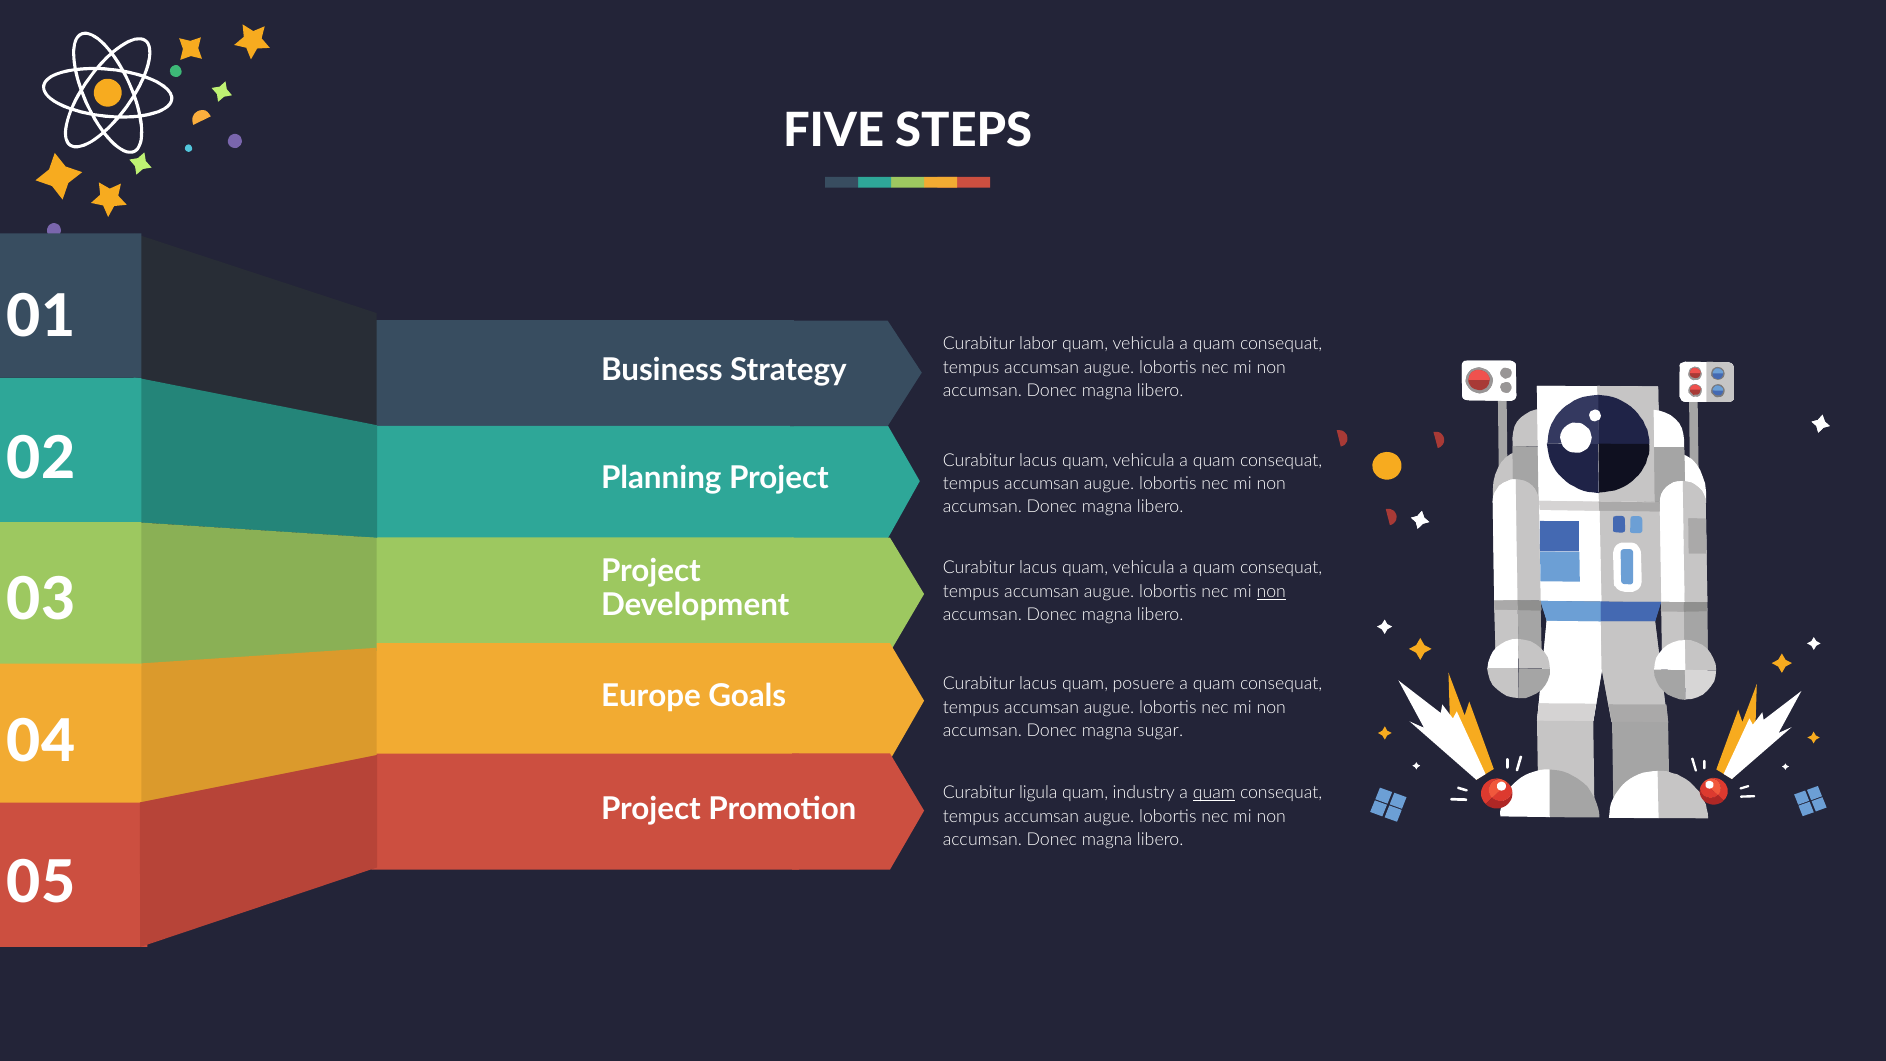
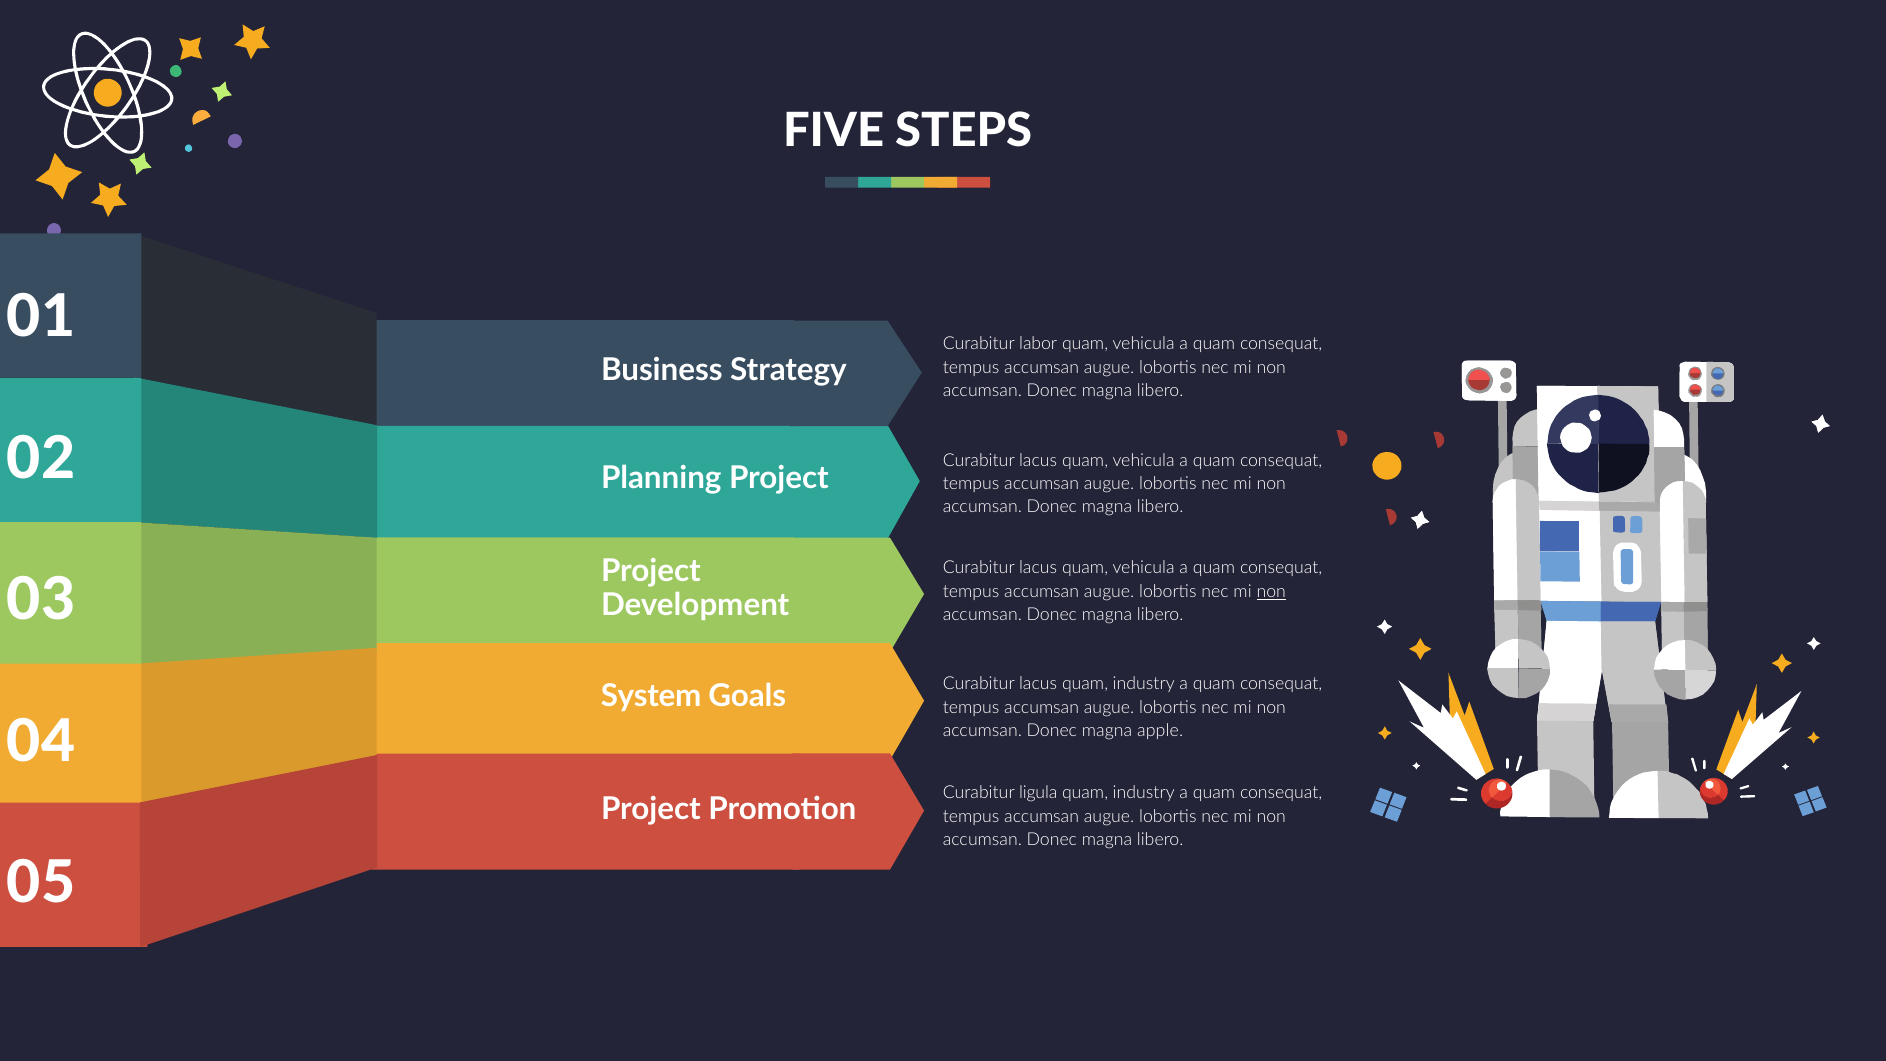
lacus quam posuere: posuere -> industry
Europe: Europe -> System
sugar: sugar -> apple
quam at (1214, 793) underline: present -> none
